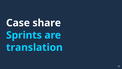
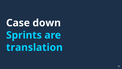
share: share -> down
